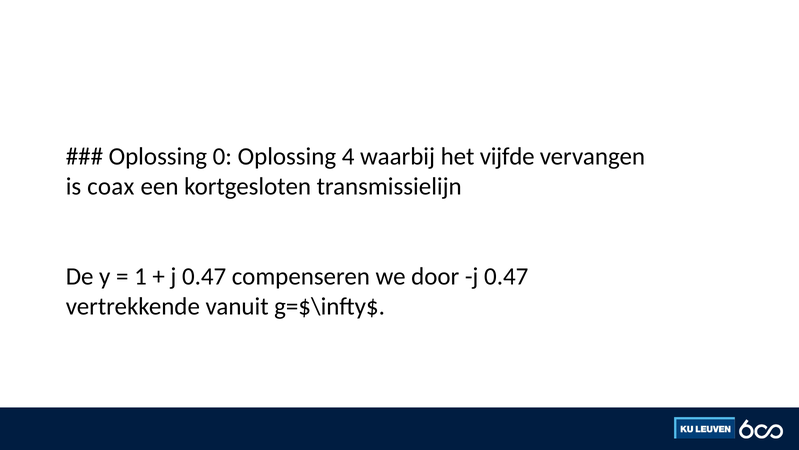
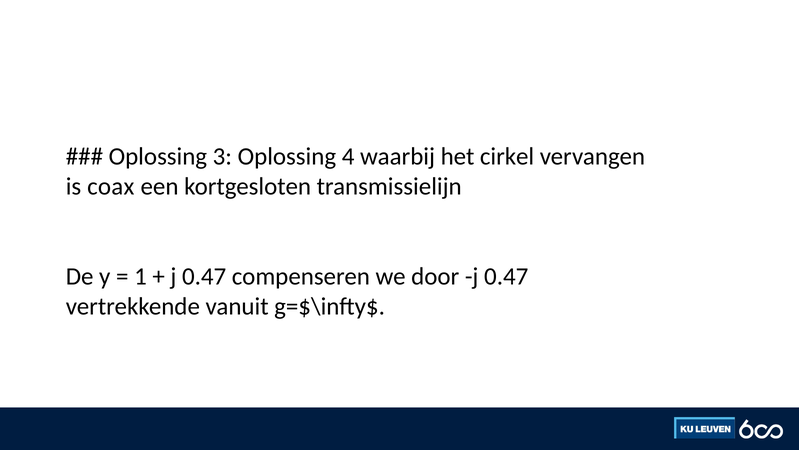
0: 0 -> 3
vijfde: vijfde -> cirkel
